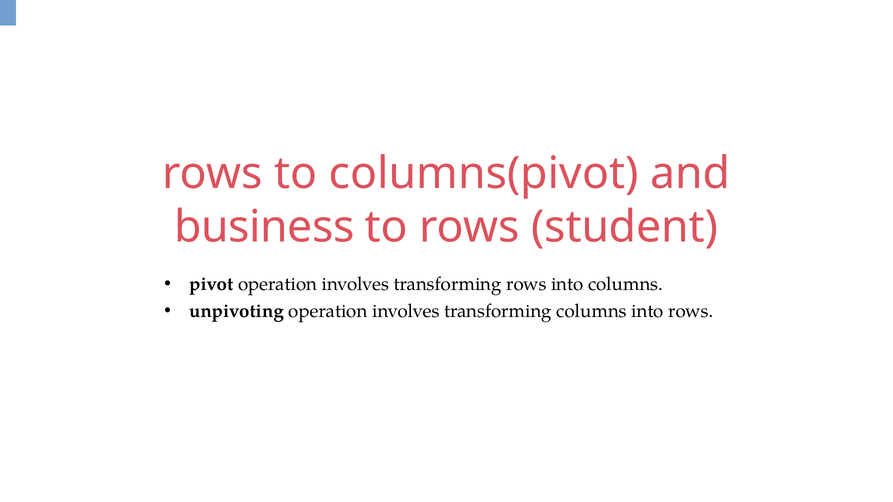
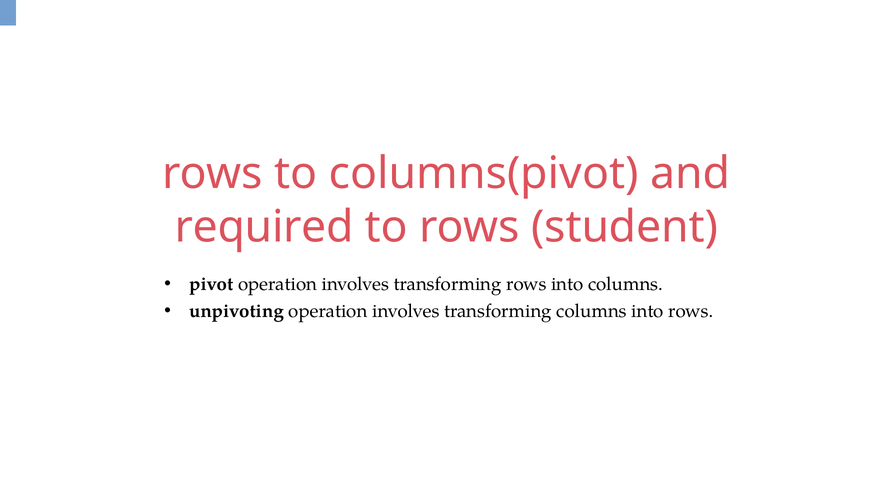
business: business -> required
